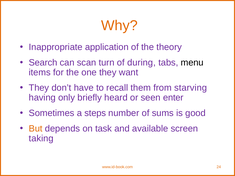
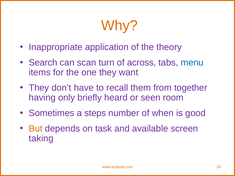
during: during -> across
menu colour: black -> blue
starving: starving -> together
enter: enter -> room
sums: sums -> when
